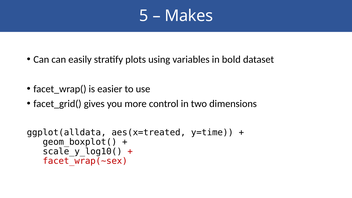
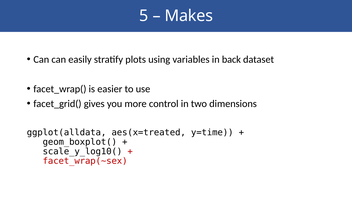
bold: bold -> back
